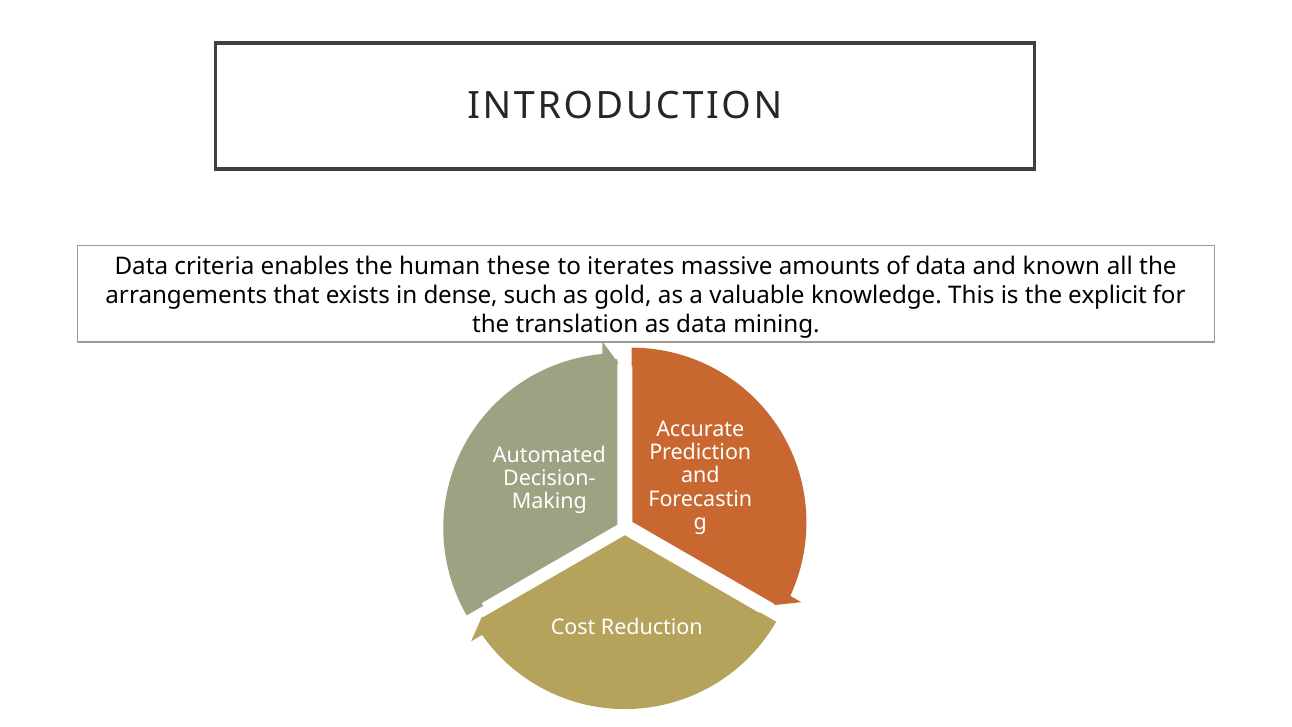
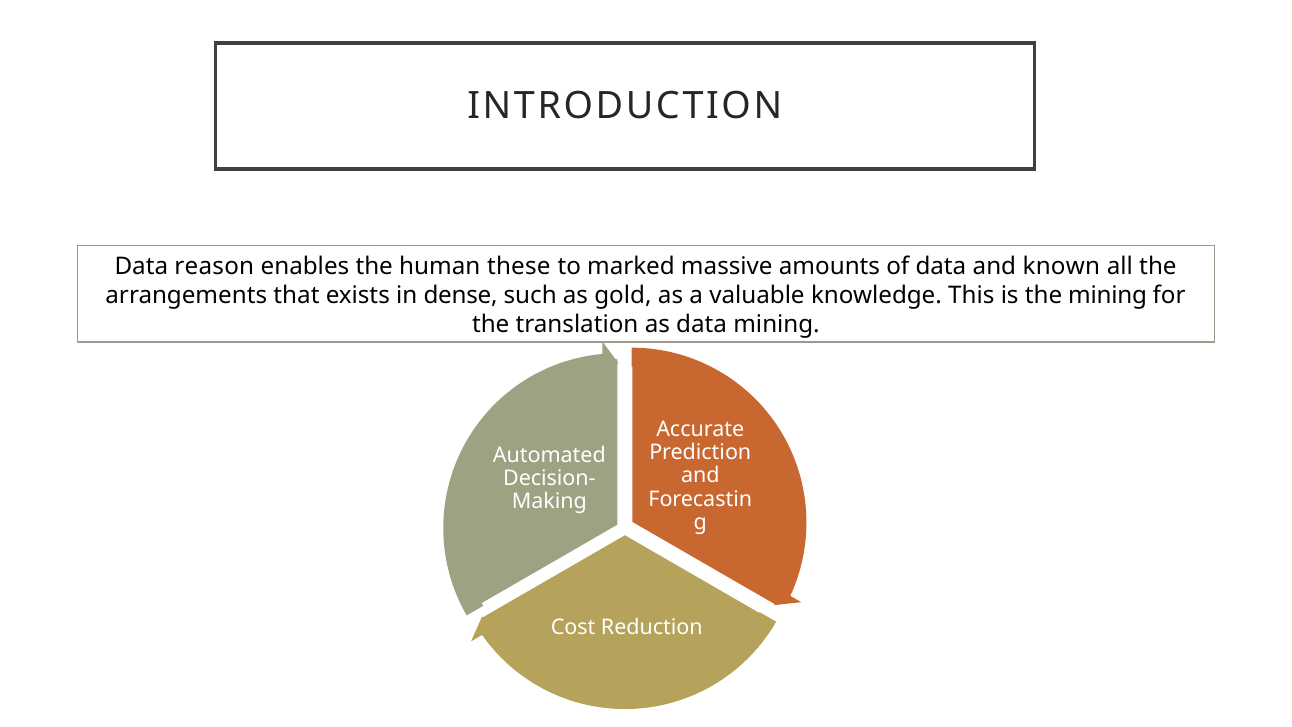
criteria: criteria -> reason
iterates: iterates -> marked
the explicit: explicit -> mining
